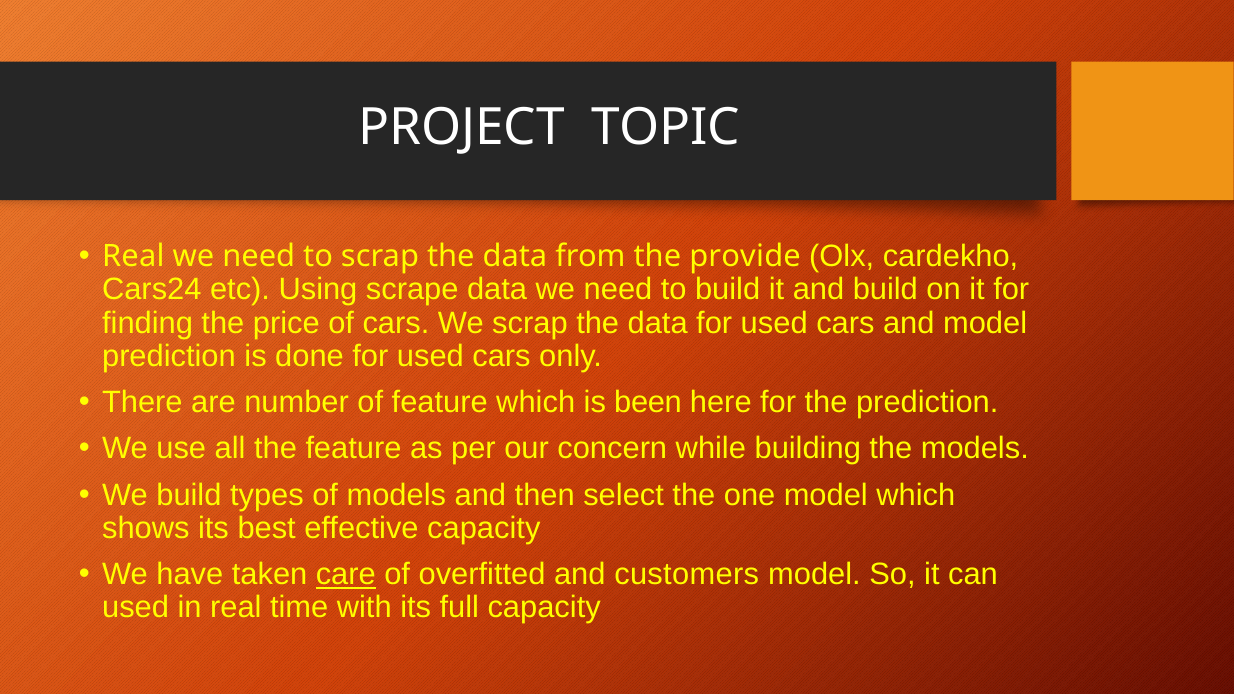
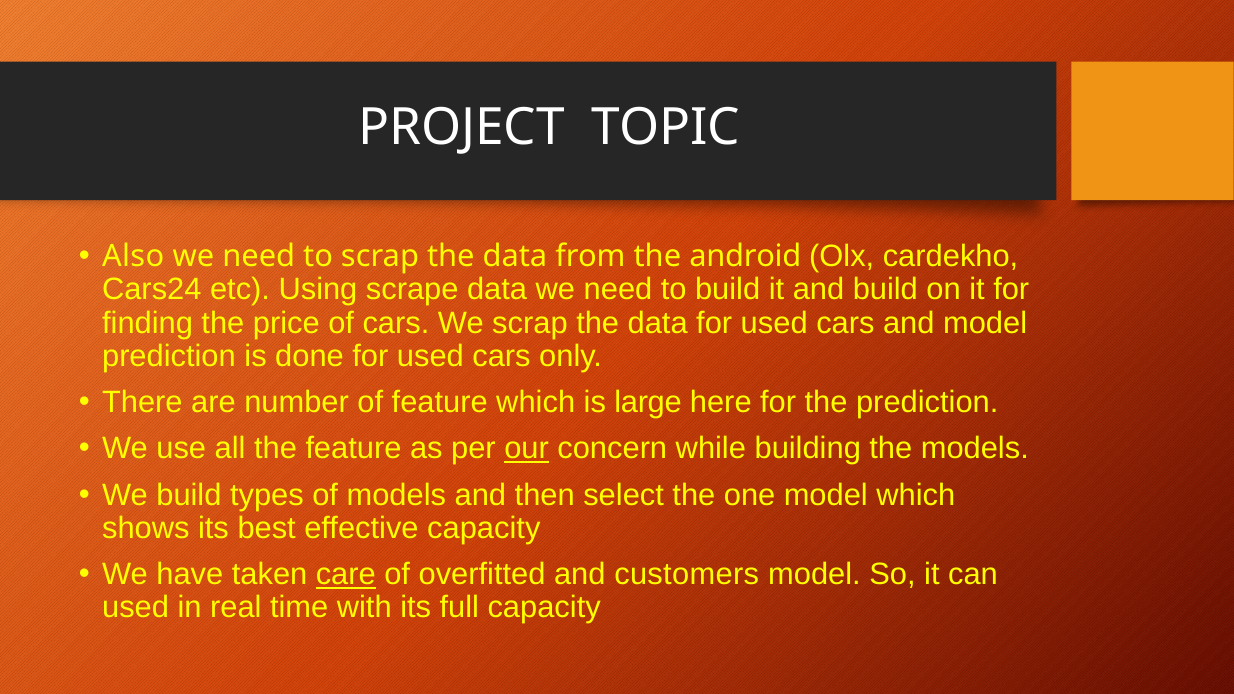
Real at (133, 257): Real -> Also
provide: provide -> android
been: been -> large
our underline: none -> present
